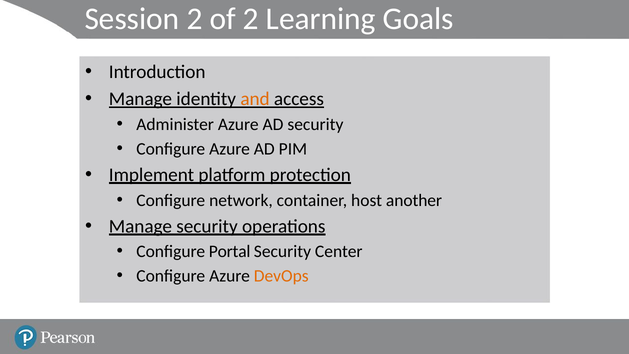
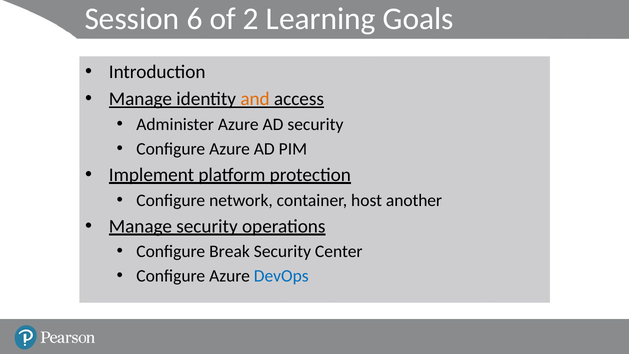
Session 2: 2 -> 6
Portal: Portal -> Break
DevOps colour: orange -> blue
